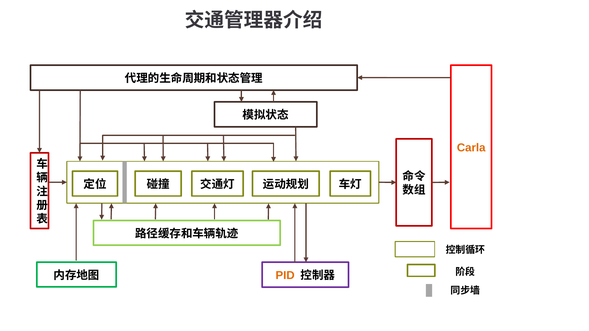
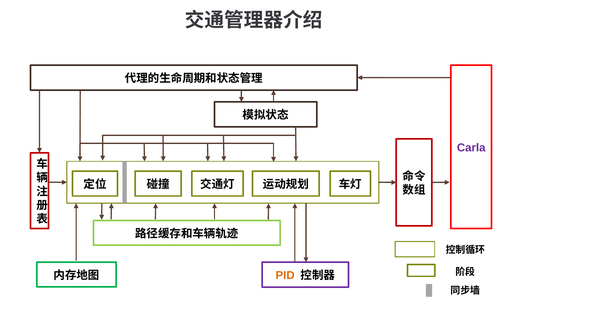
Carla colour: orange -> purple
